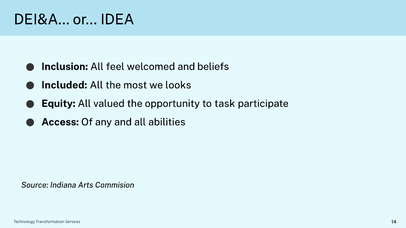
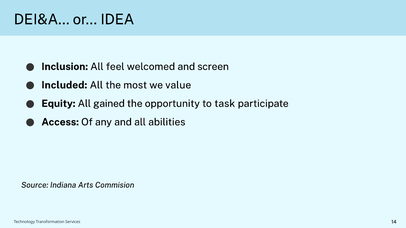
beliefs: beliefs -> screen
looks: looks -> value
valued: valued -> gained
